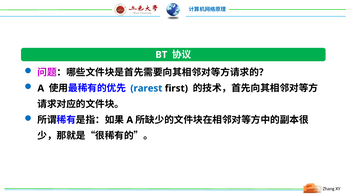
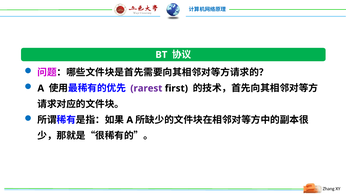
rarest colour: blue -> purple
